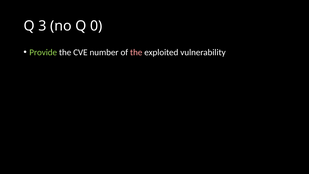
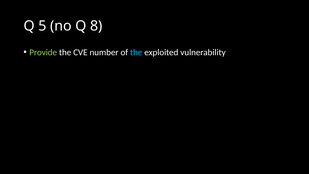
3: 3 -> 5
0: 0 -> 8
the at (136, 52) colour: pink -> light blue
